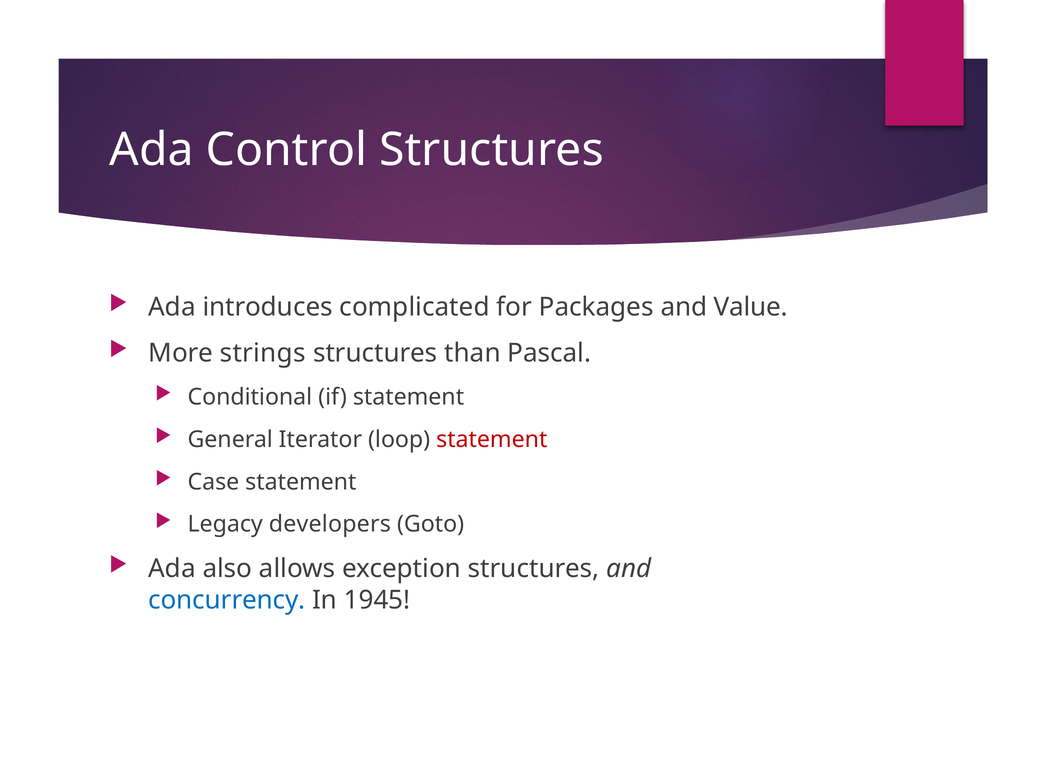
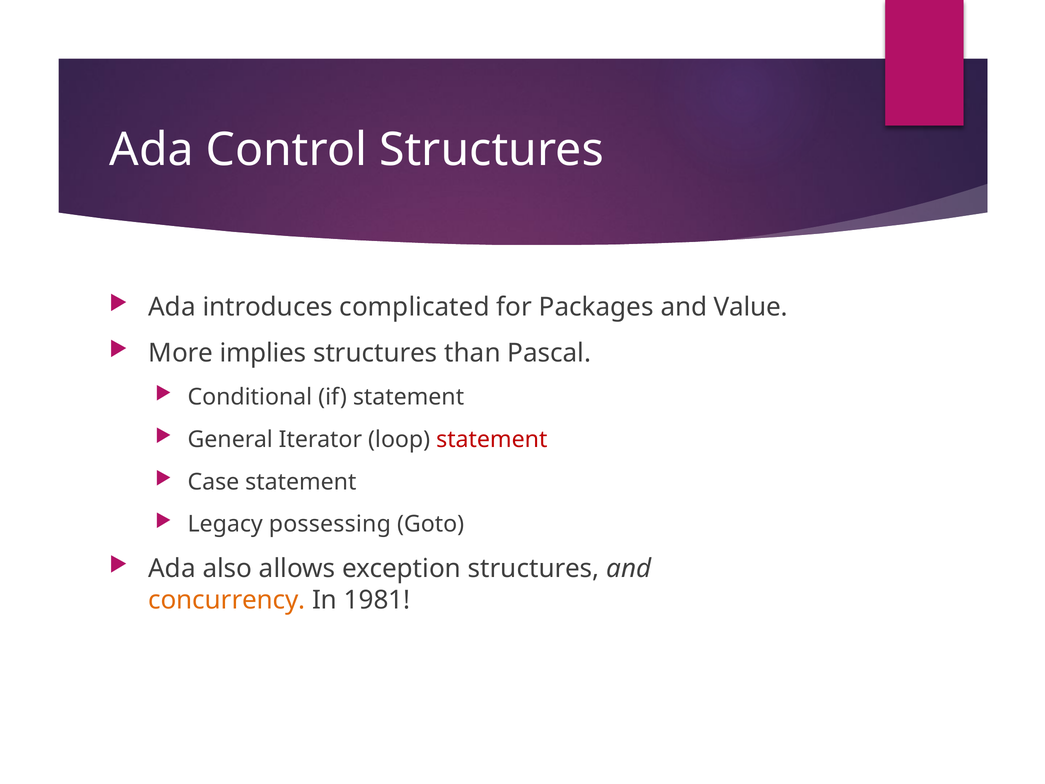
strings: strings -> implies
developers: developers -> possessing
concurrency colour: blue -> orange
1945: 1945 -> 1981
